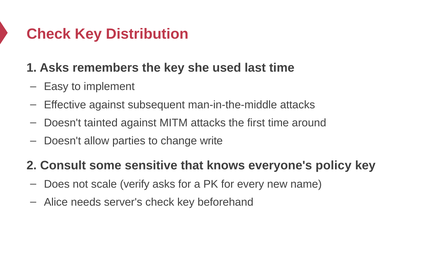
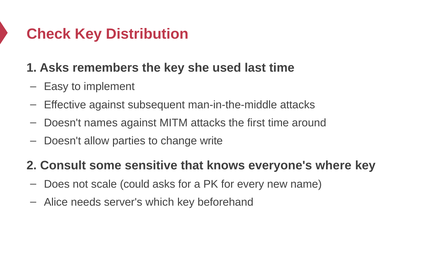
tainted: tainted -> names
policy: policy -> where
verify: verify -> could
server's check: check -> which
